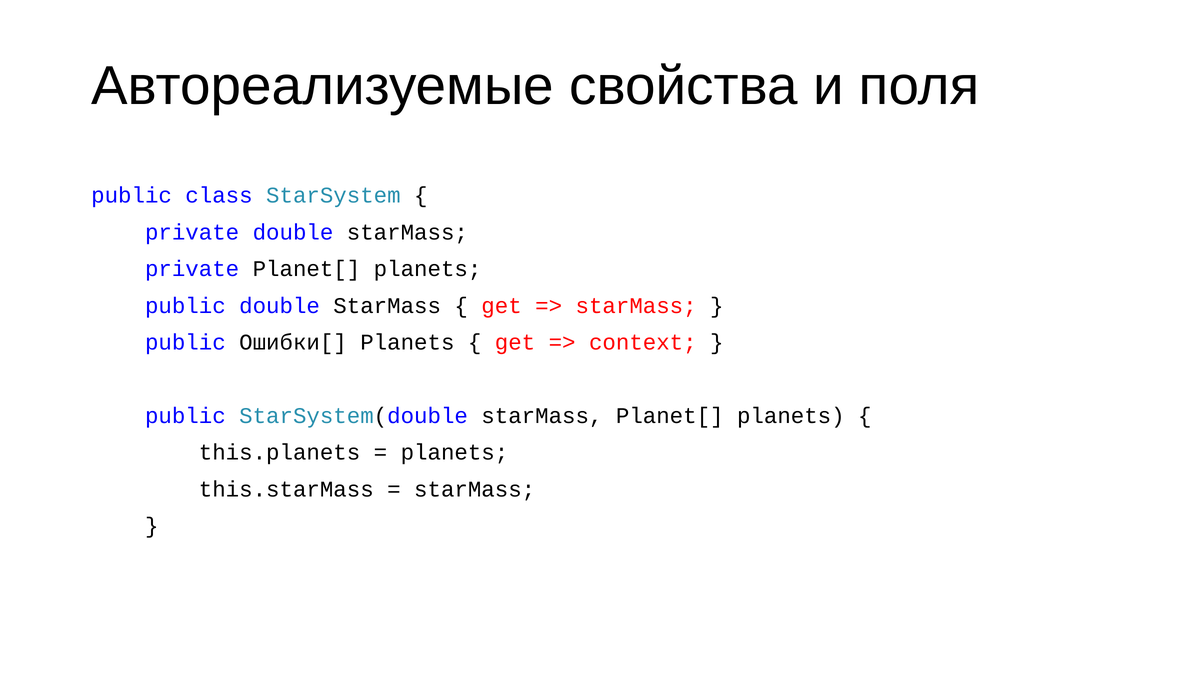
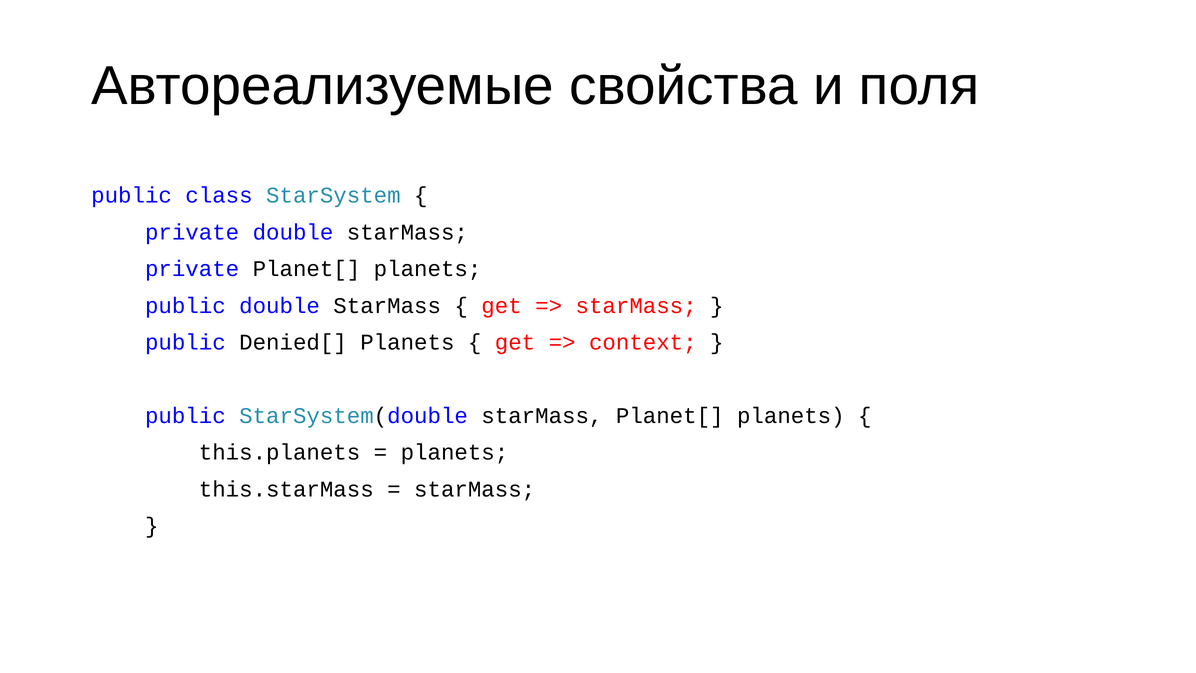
Ошибки[: Ошибки[ -> Denied[
